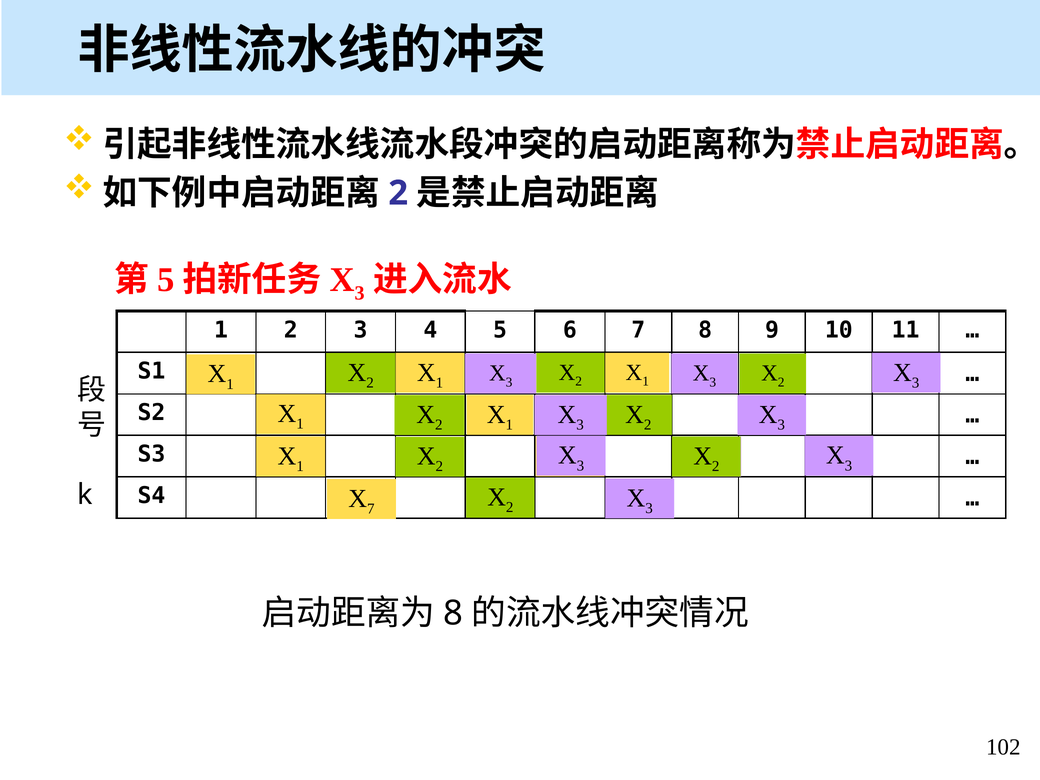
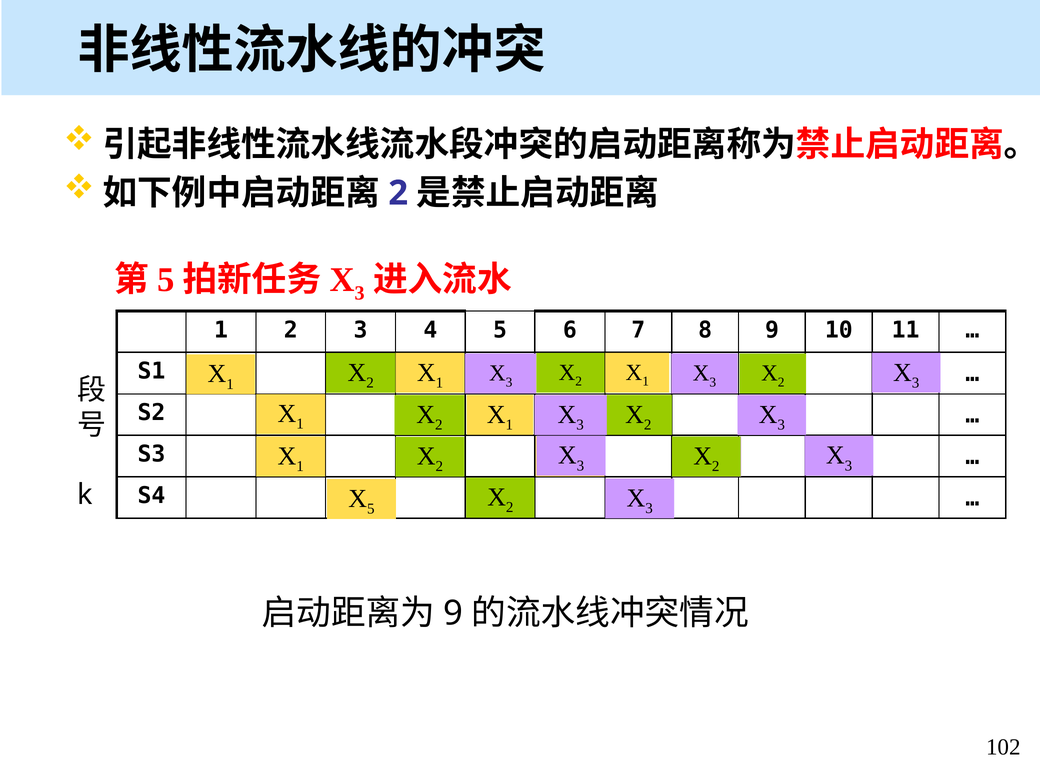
7 at (371, 509): 7 -> 5
8 at (453, 613): 8 -> 9
